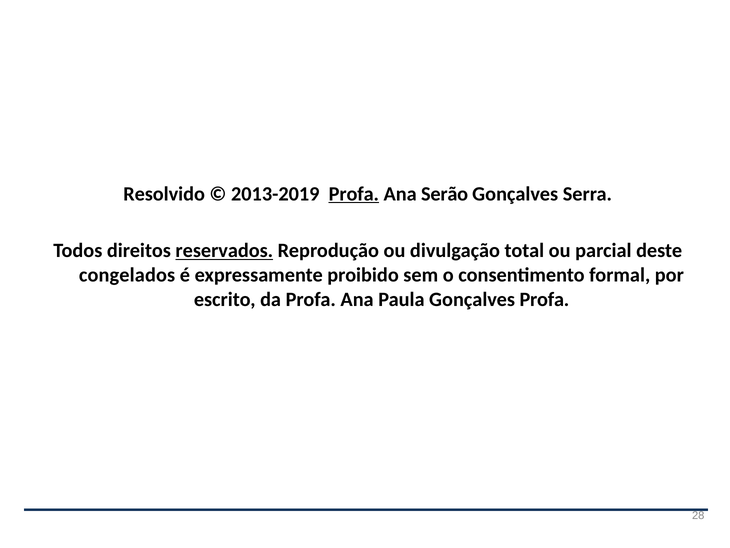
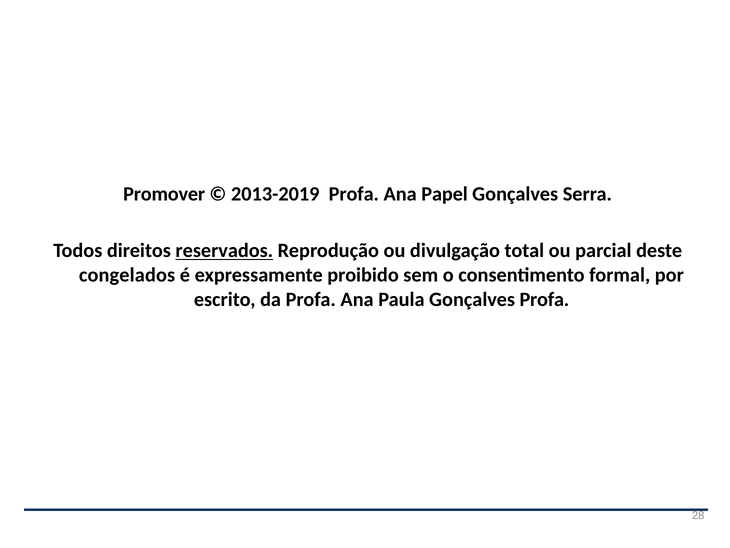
Resolvido: Resolvido -> Promover
Profa at (354, 194) underline: present -> none
Serão: Serão -> Papel
